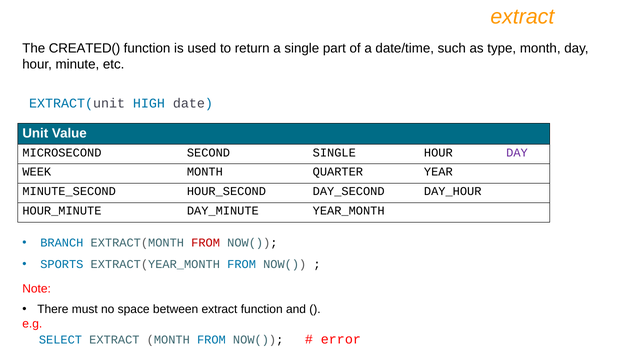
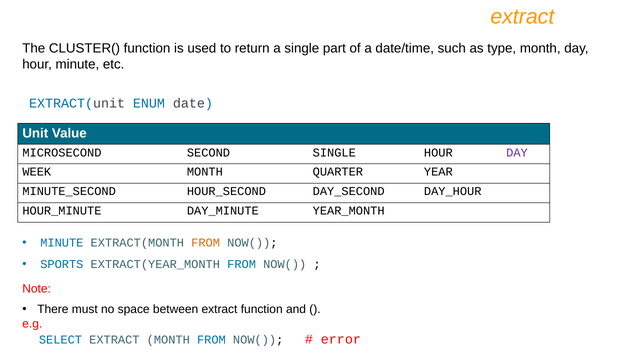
CREATED(: CREATED( -> CLUSTER(
HIGH: HIGH -> ENUM
BRANCH at (62, 243): BRANCH -> MINUTE
FROM at (206, 243) colour: red -> orange
